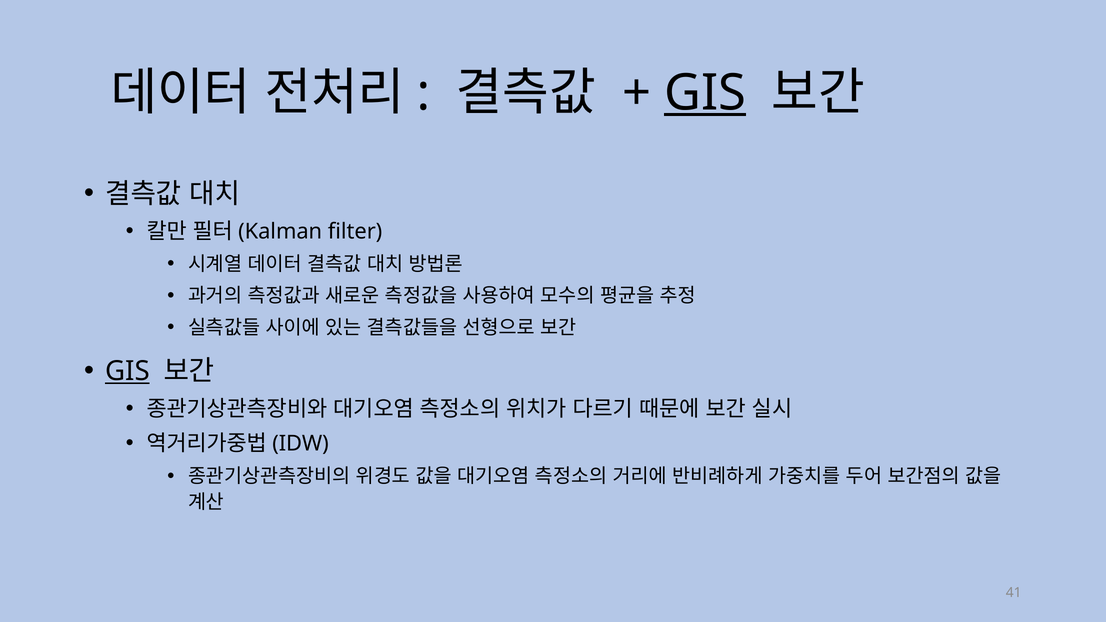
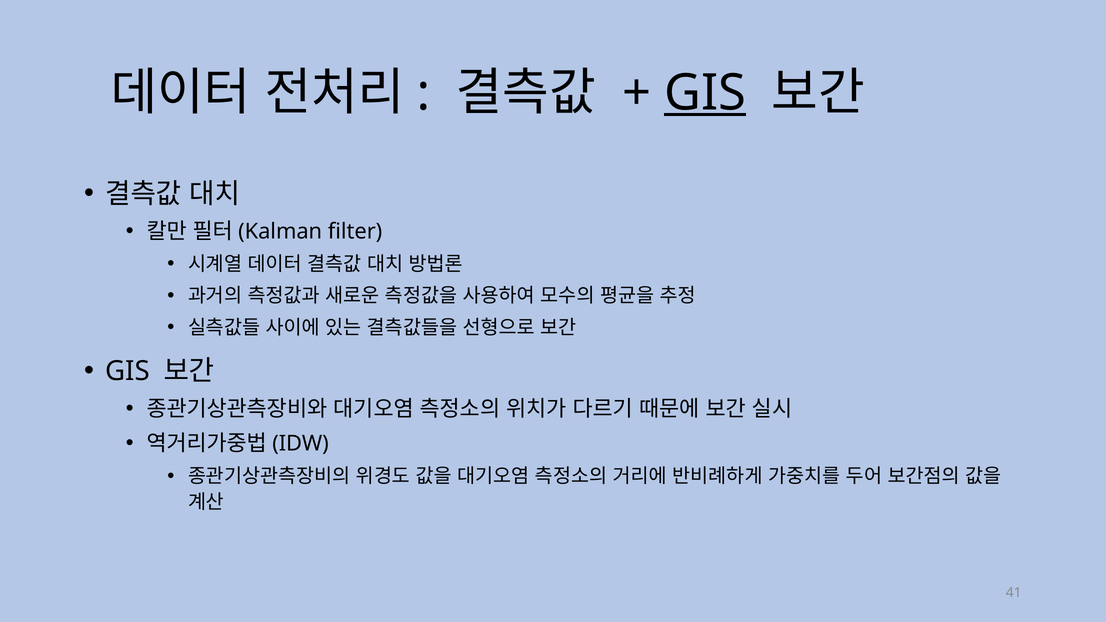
GIS at (127, 371) underline: present -> none
